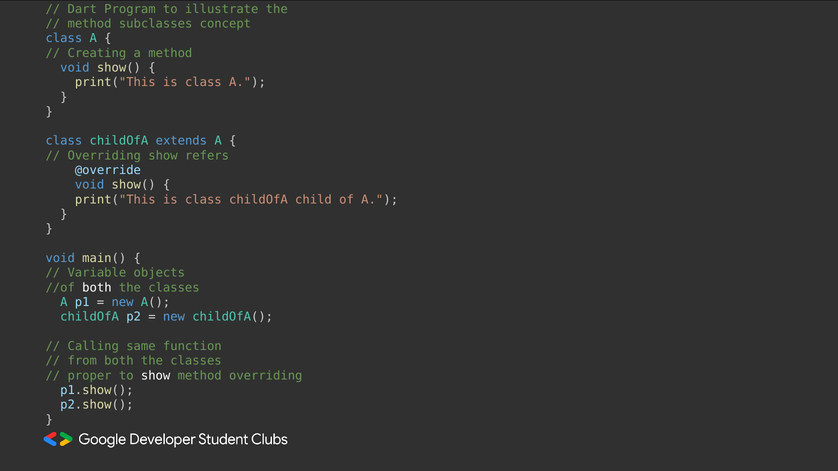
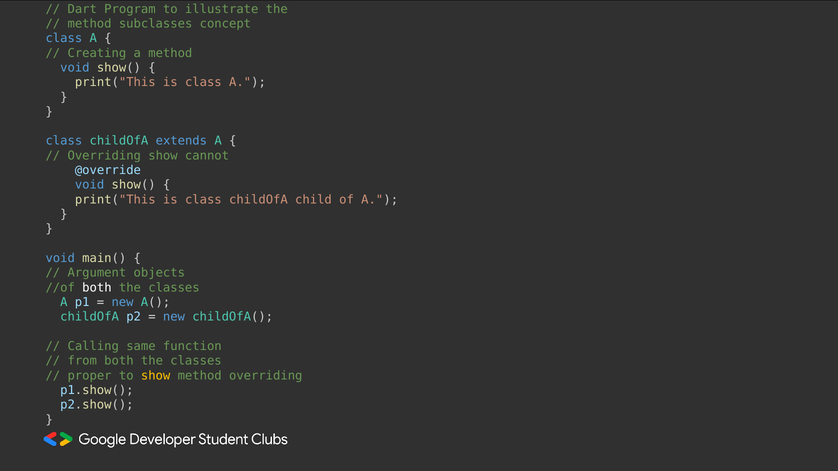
refers: refers -> cannot
Variable: Variable -> Argument
show at (156, 376) colour: white -> yellow
